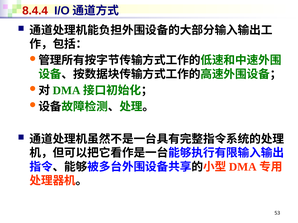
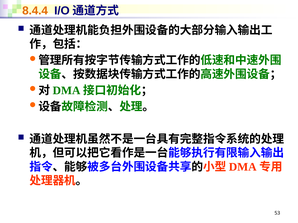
8.4.4 colour: red -> orange
